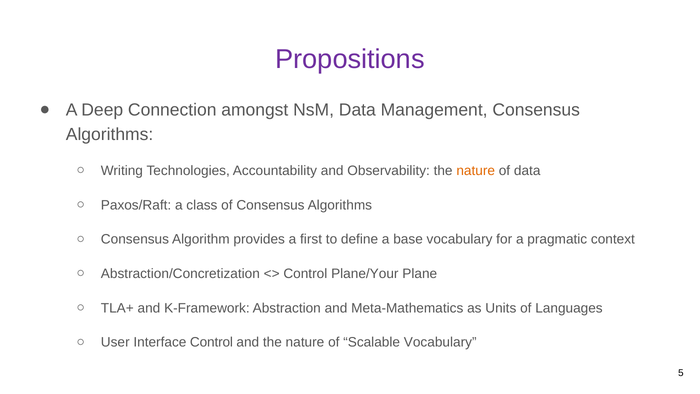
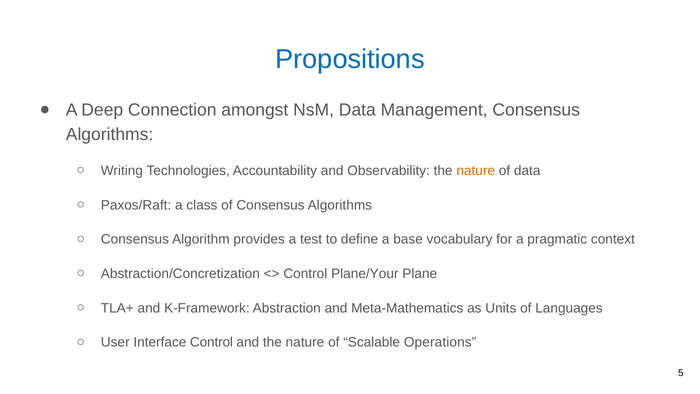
Propositions colour: purple -> blue
first: first -> test
Scalable Vocabulary: Vocabulary -> Operations
